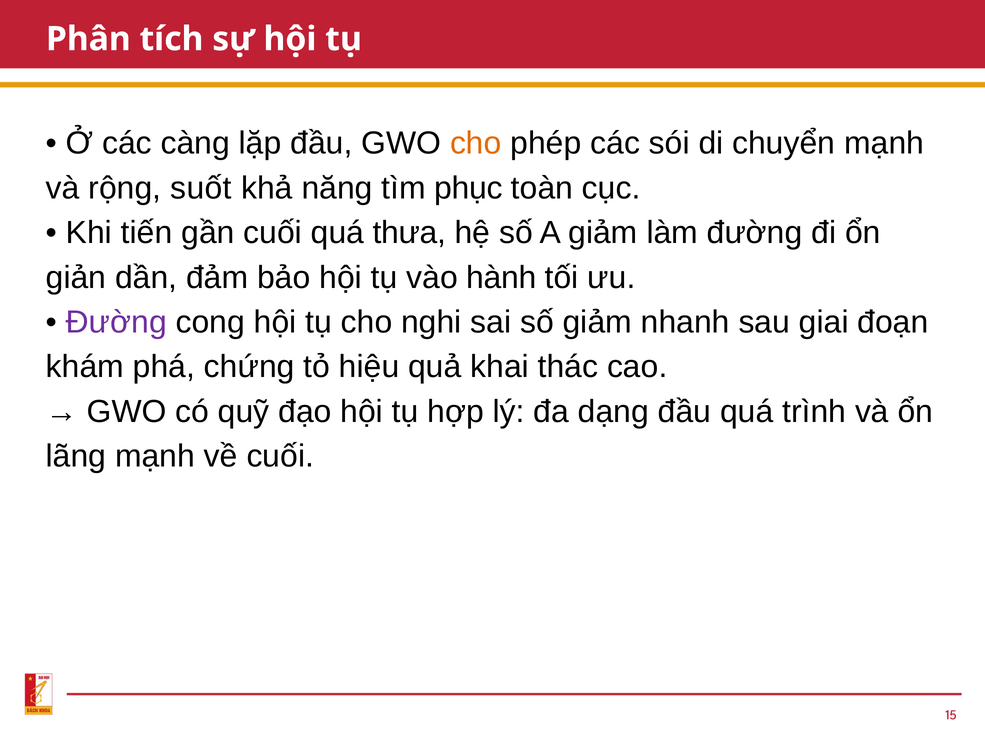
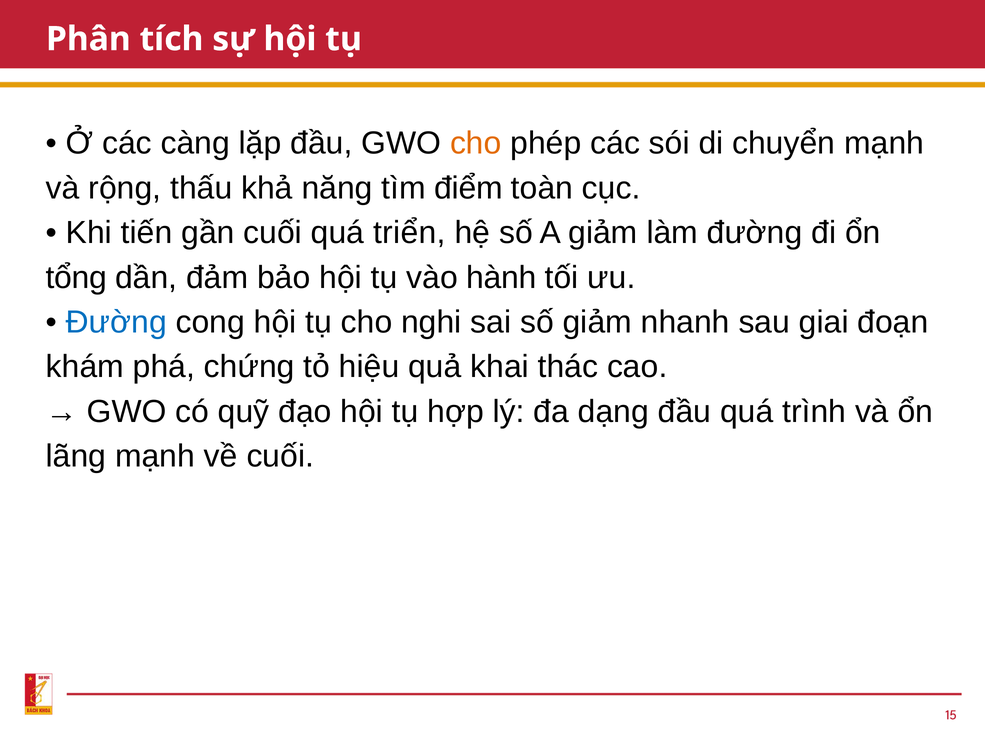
suốt: suốt -> thấu
phục: phục -> điểm
thưa: thưa -> triển
giản: giản -> tổng
Đường at (116, 322) colour: purple -> blue
